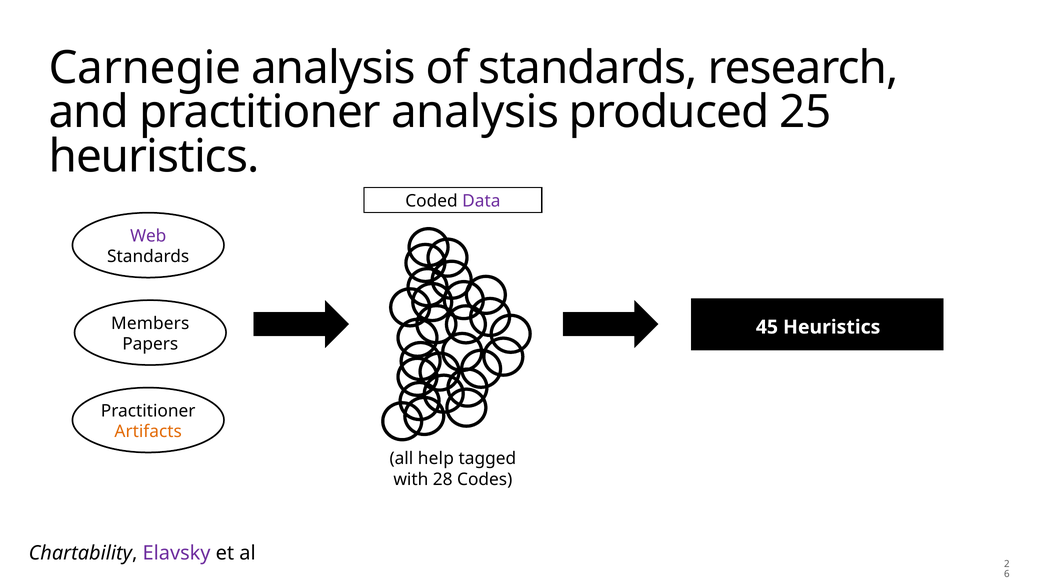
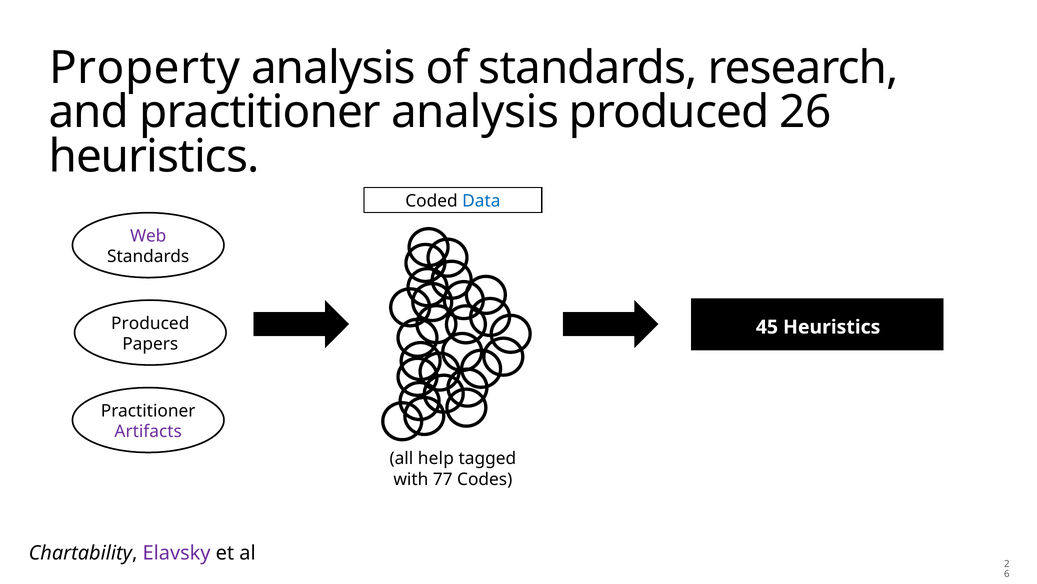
Carnegie: Carnegie -> Property
25: 25 -> 26
Data colour: purple -> blue
Members at (150, 323): Members -> Produced
Artifacts colour: orange -> purple
28: 28 -> 77
